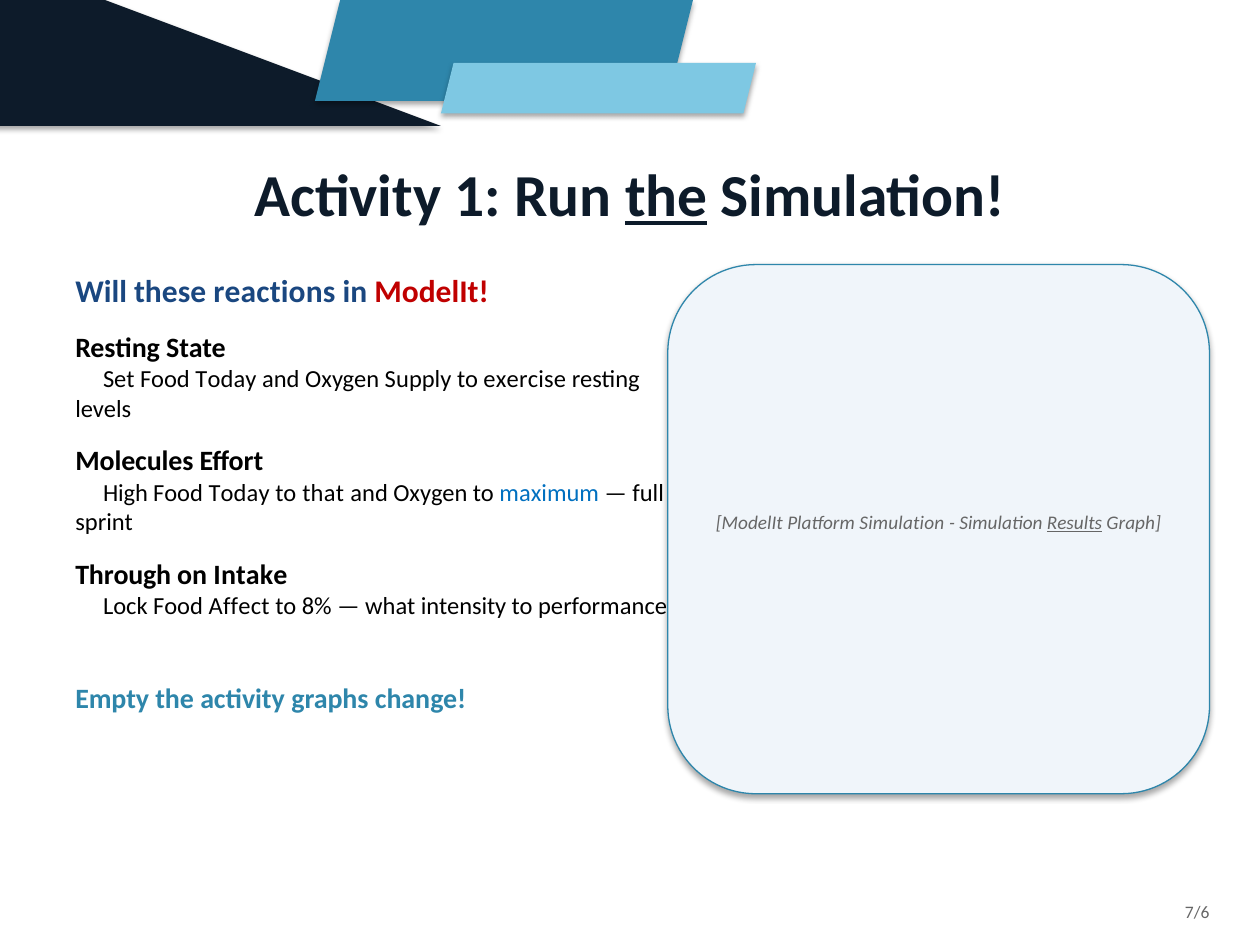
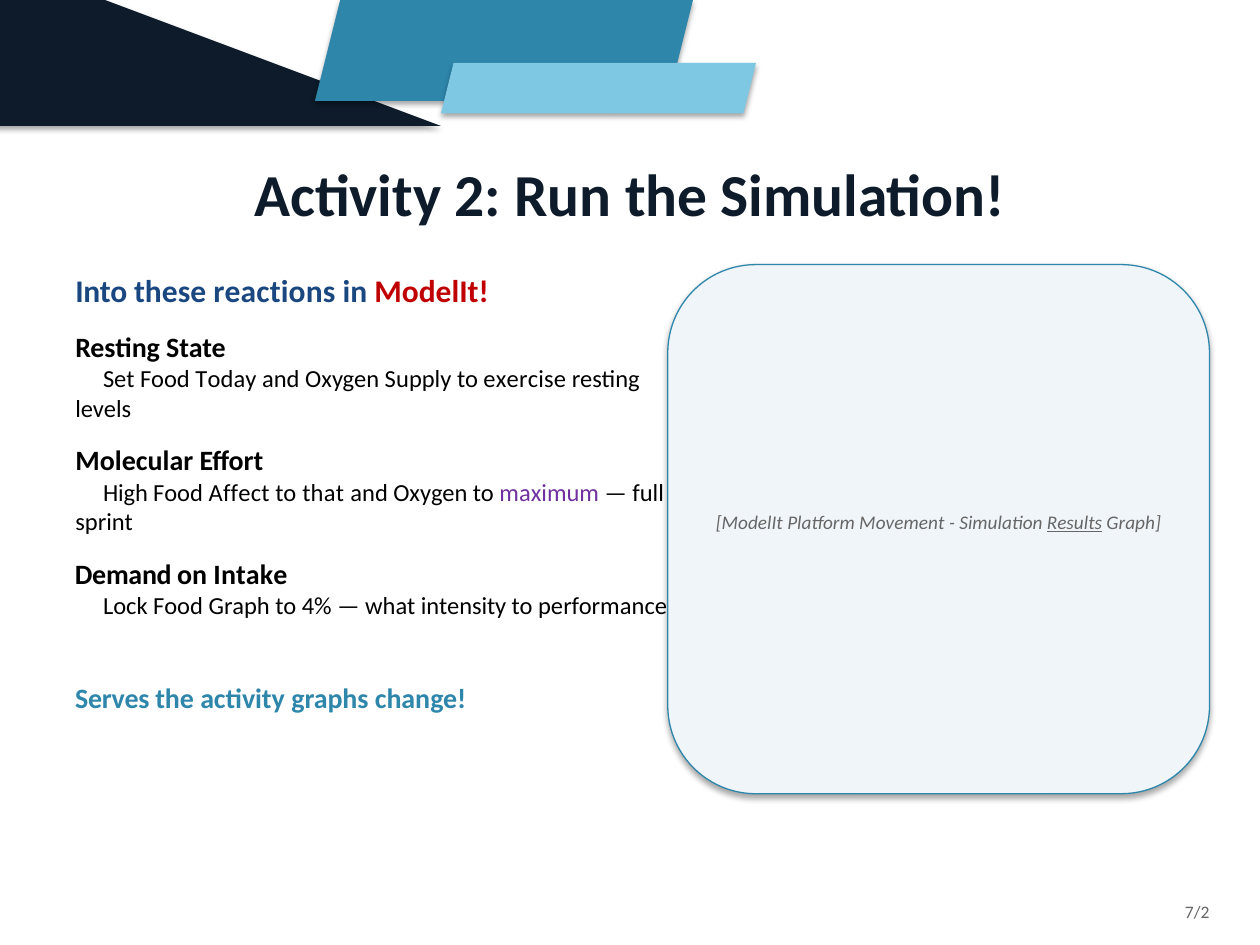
1: 1 -> 2
the at (666, 197) underline: present -> none
Will: Will -> Into
Molecules: Molecules -> Molecular
Today at (239, 493): Today -> Affect
maximum colour: blue -> purple
Platform Simulation: Simulation -> Movement
Through: Through -> Demand
Food Affect: Affect -> Graph
8%: 8% -> 4%
Empty: Empty -> Serves
7/6: 7/6 -> 7/2
